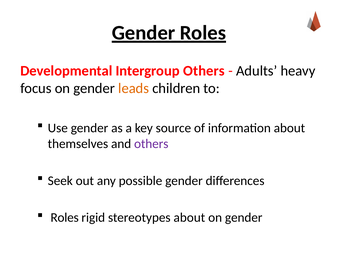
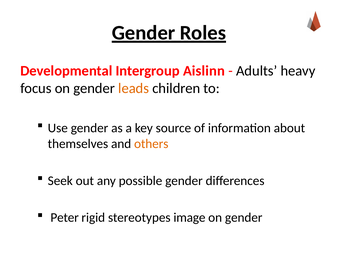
Intergroup Others: Others -> Aislinn
others at (151, 143) colour: purple -> orange
Roles at (65, 217): Roles -> Peter
stereotypes about: about -> image
